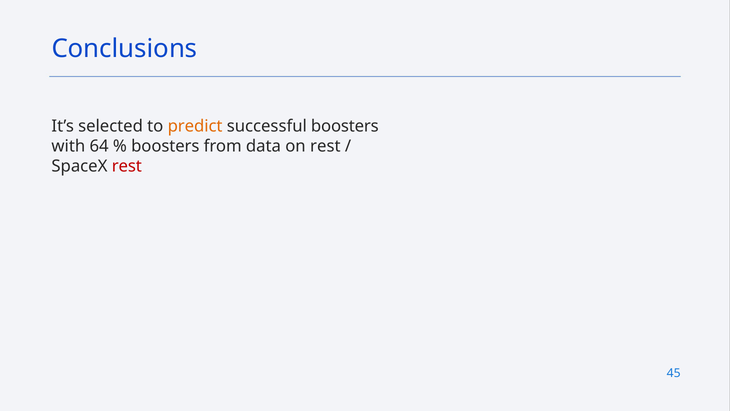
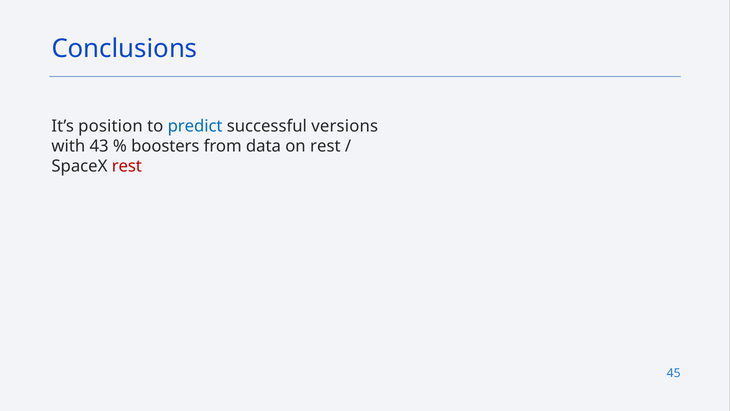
selected: selected -> position
predict colour: orange -> blue
successful boosters: boosters -> versions
64: 64 -> 43
